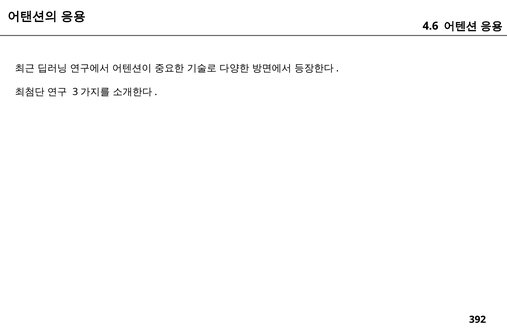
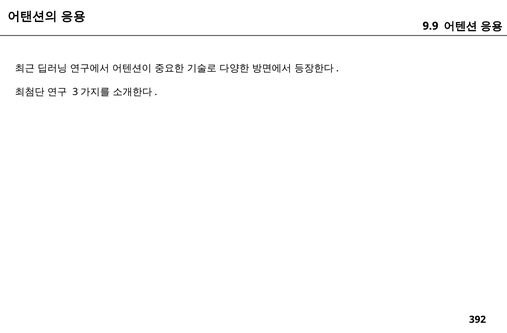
4.6: 4.6 -> 9.9
